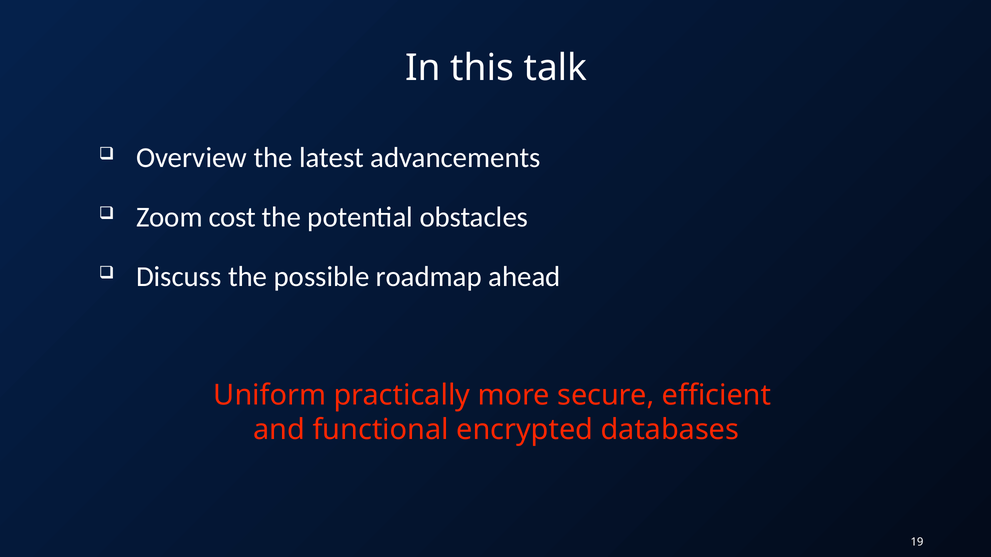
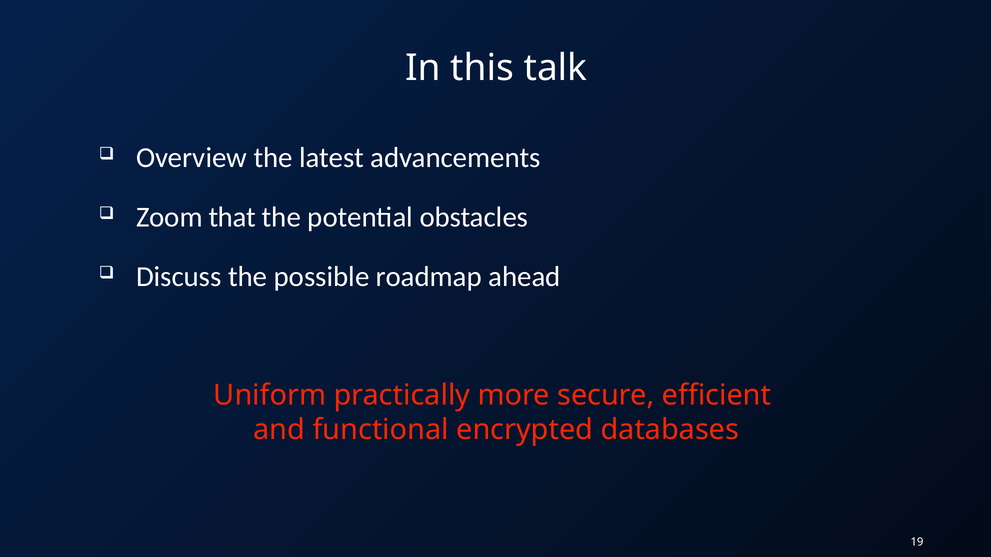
cost: cost -> that
